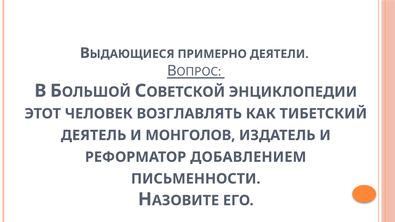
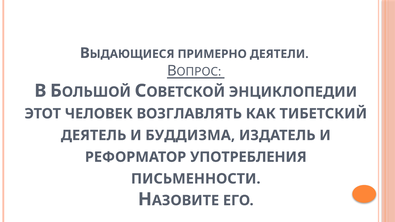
МОНГОЛОВ: МОНГОЛОВ -> БУДДИЗМА
ДОБАВЛЕНИЕМ: ДОБАВЛЕНИЕМ -> УПОТРЕБЛЕНИЯ
